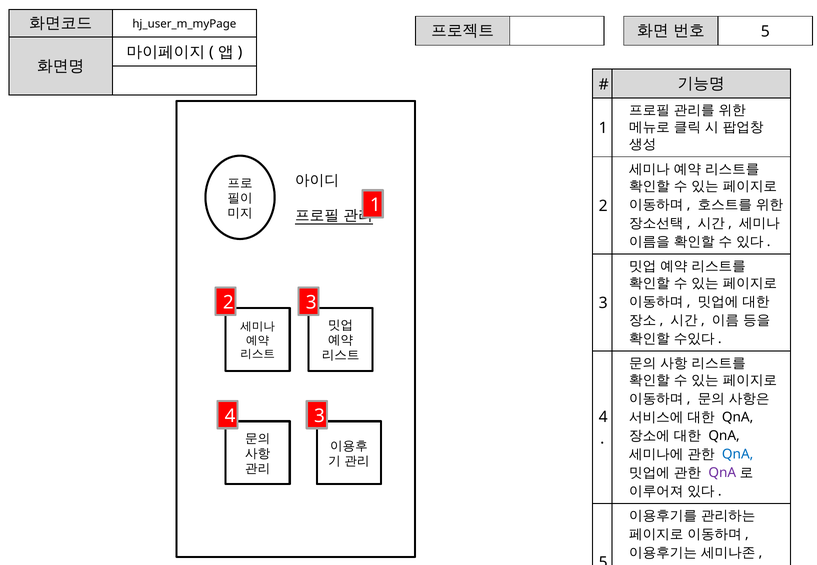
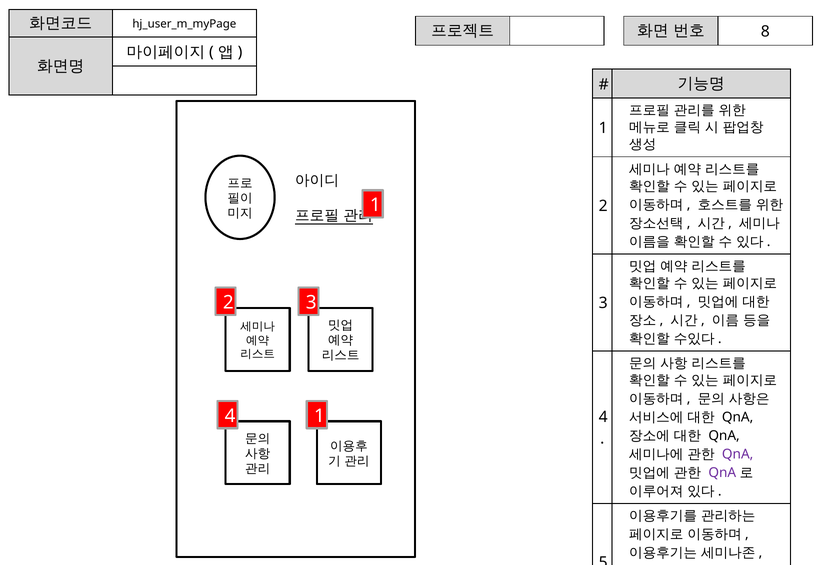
5 at (765, 32): 5 -> 8
4 3: 3 -> 1
QnA at (738, 455) colour: blue -> purple
